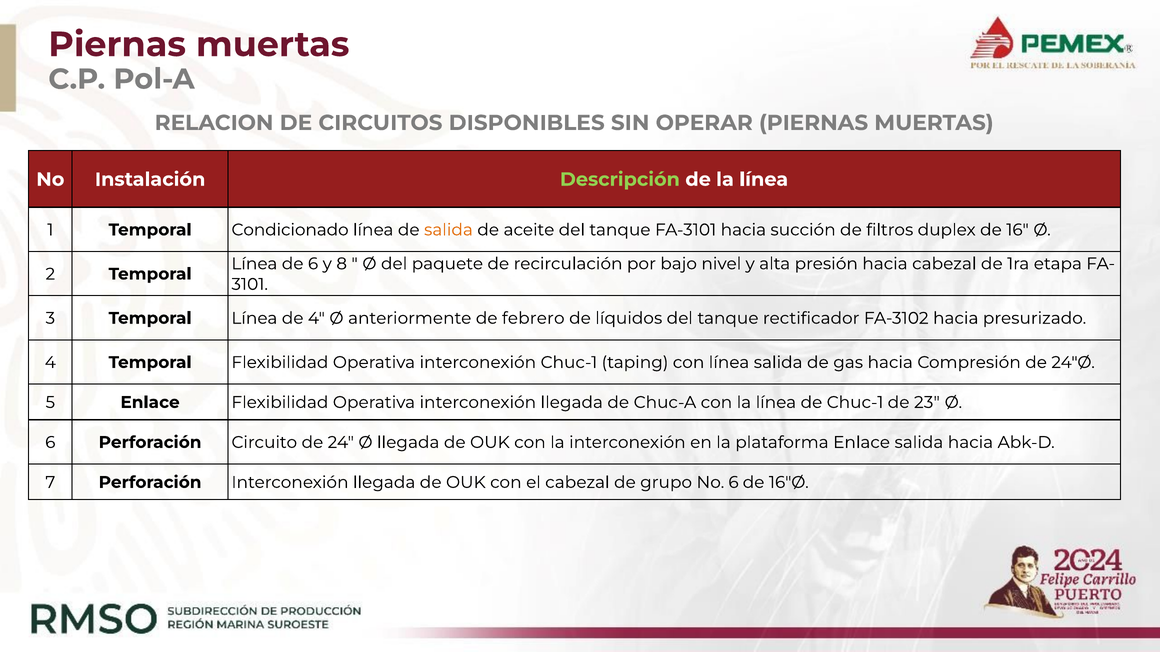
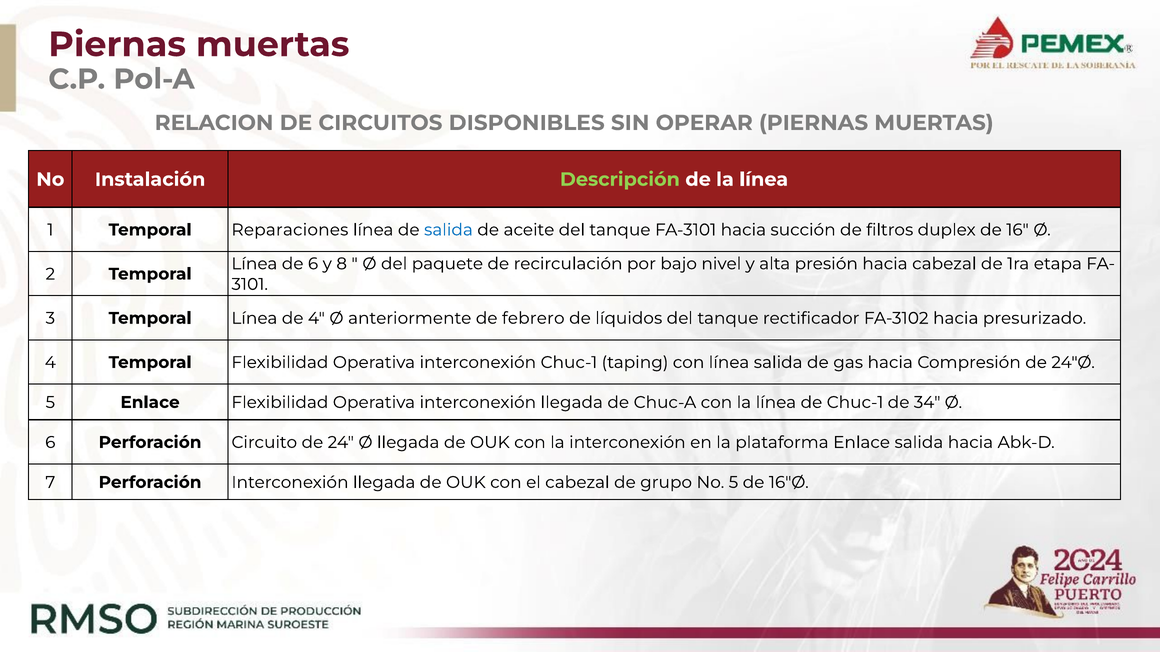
Condicionado: Condicionado -> Reparaciones
salida at (448, 230) colour: orange -> blue
23: 23 -> 34
No 6: 6 -> 5
